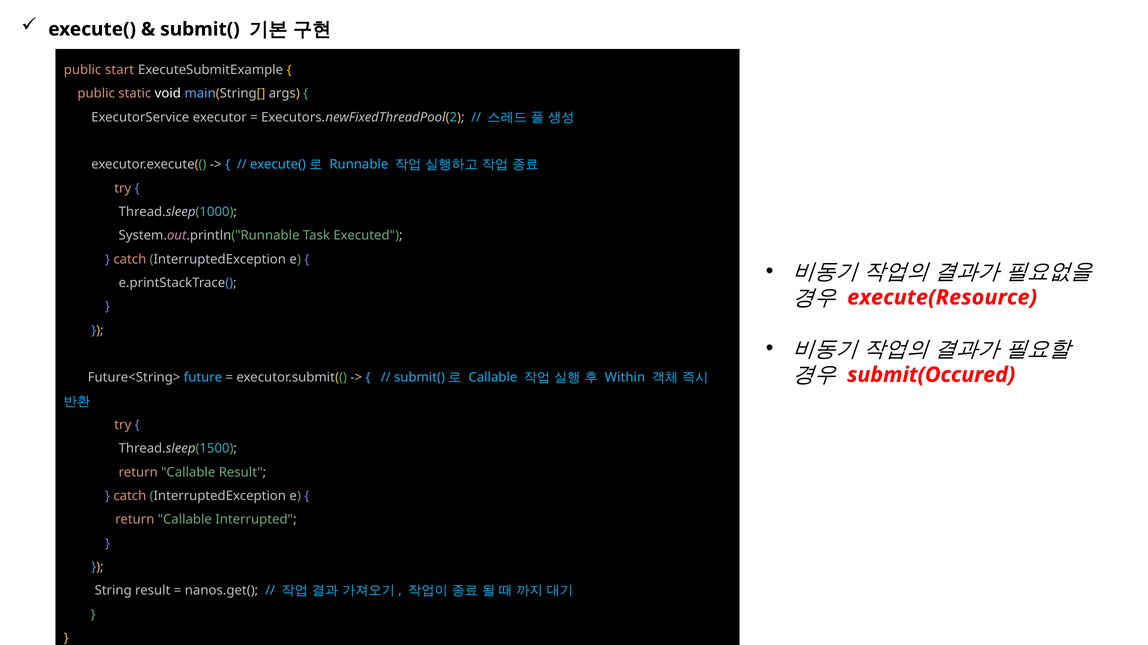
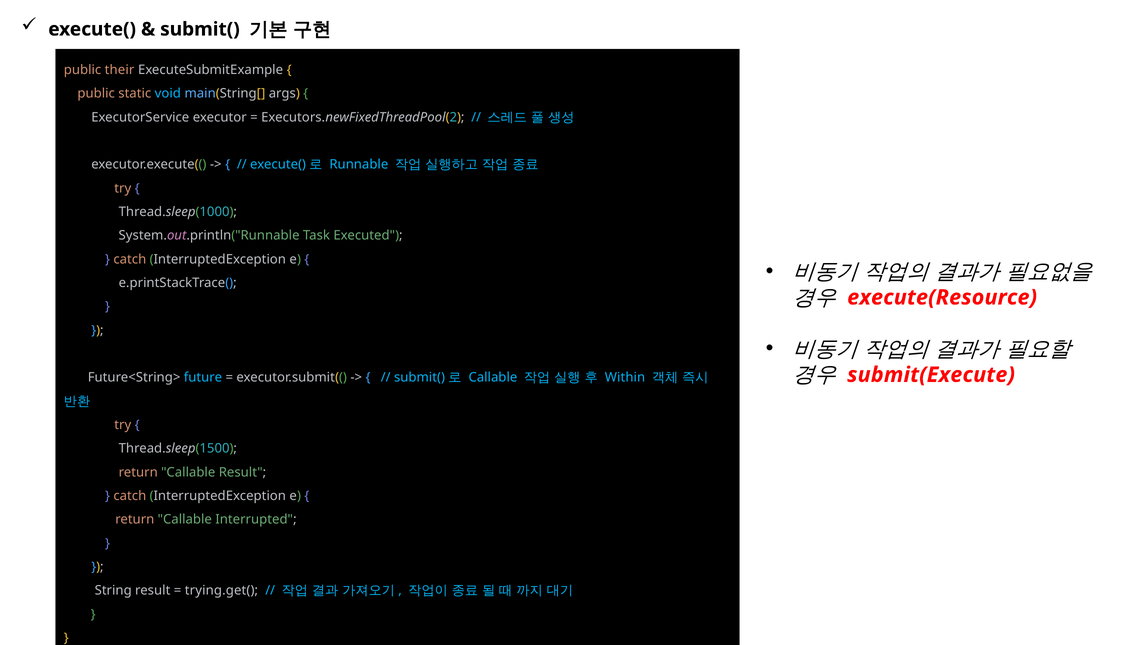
start: start -> their
void colour: white -> light blue
submit(Occured: submit(Occured -> submit(Execute
nanos.get(: nanos.get( -> trying.get(
